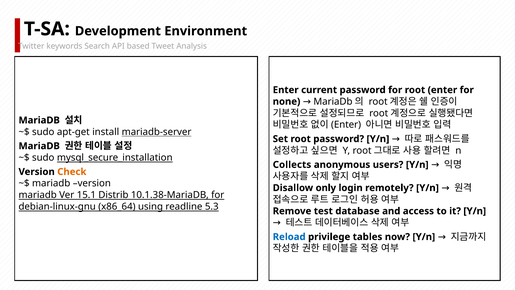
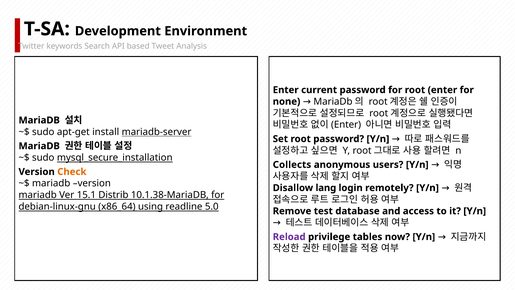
only: only -> lang
5.3: 5.3 -> 5.0
Reload colour: blue -> purple
